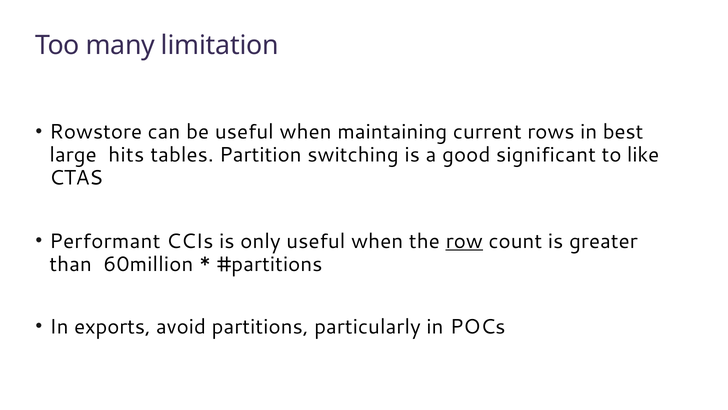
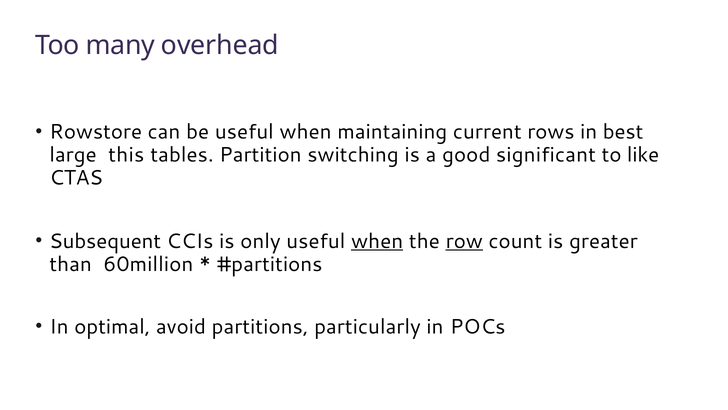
limitation: limitation -> overhead
hits: hits -> this
Performant: Performant -> Subsequent
when at (377, 241) underline: none -> present
exports: exports -> optimal
